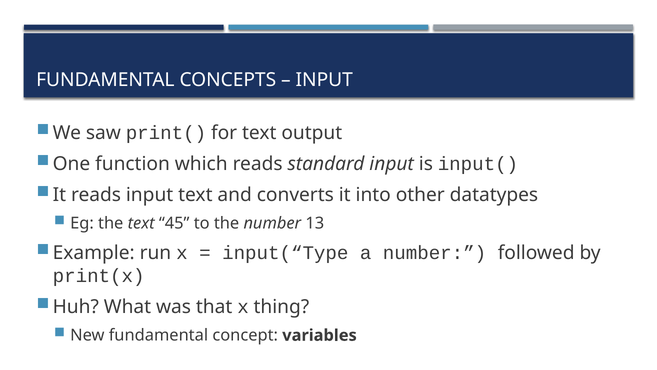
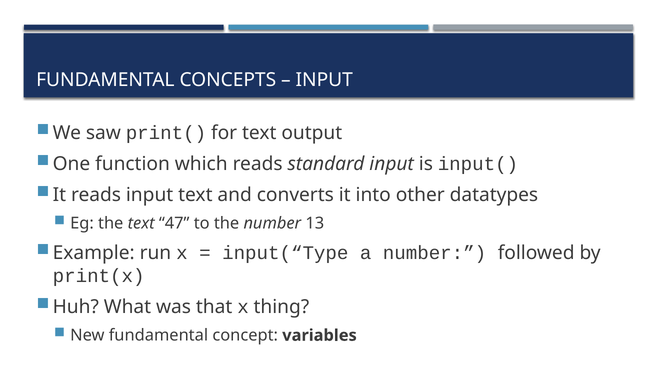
45: 45 -> 47
